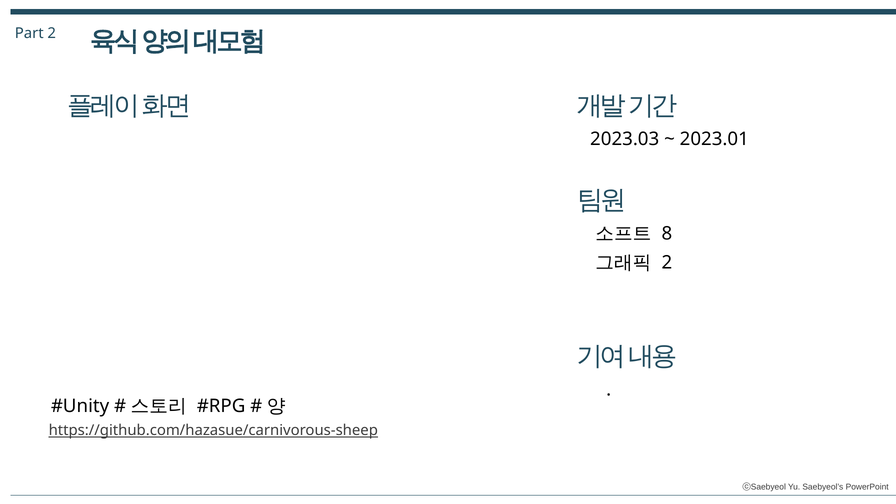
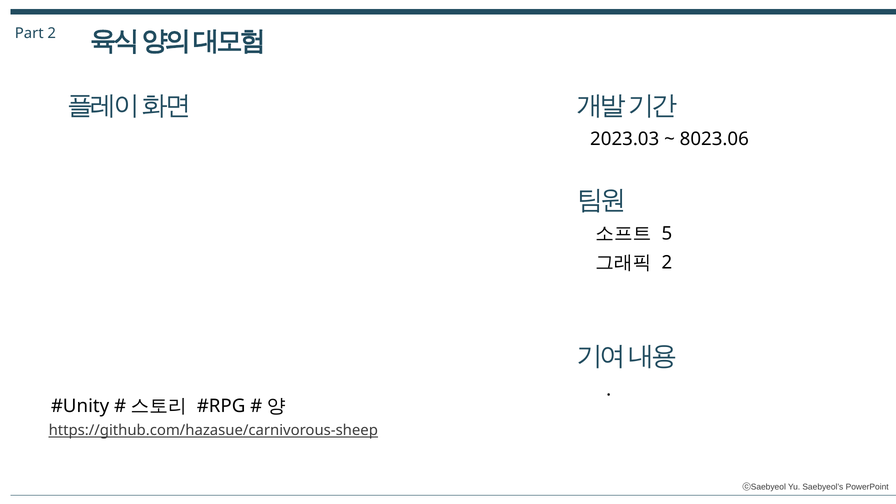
2023.01: 2023.01 -> 8023.06
8: 8 -> 5
